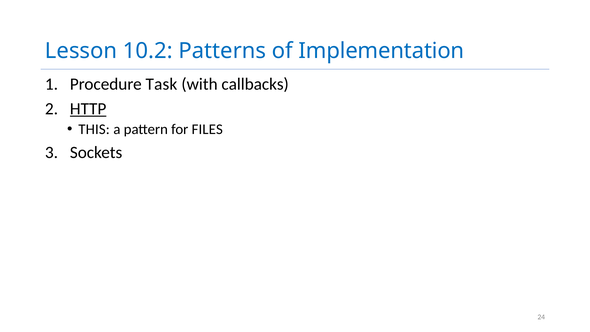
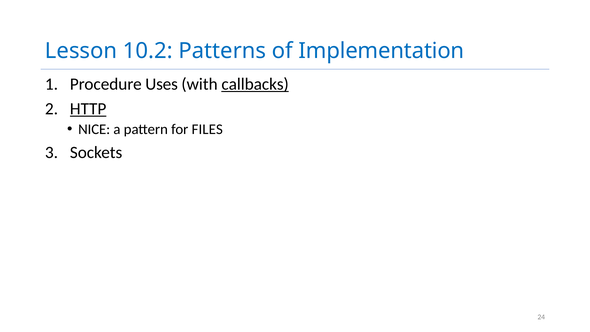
Task: Task -> Uses
callbacks underline: none -> present
THIS: THIS -> NICE
